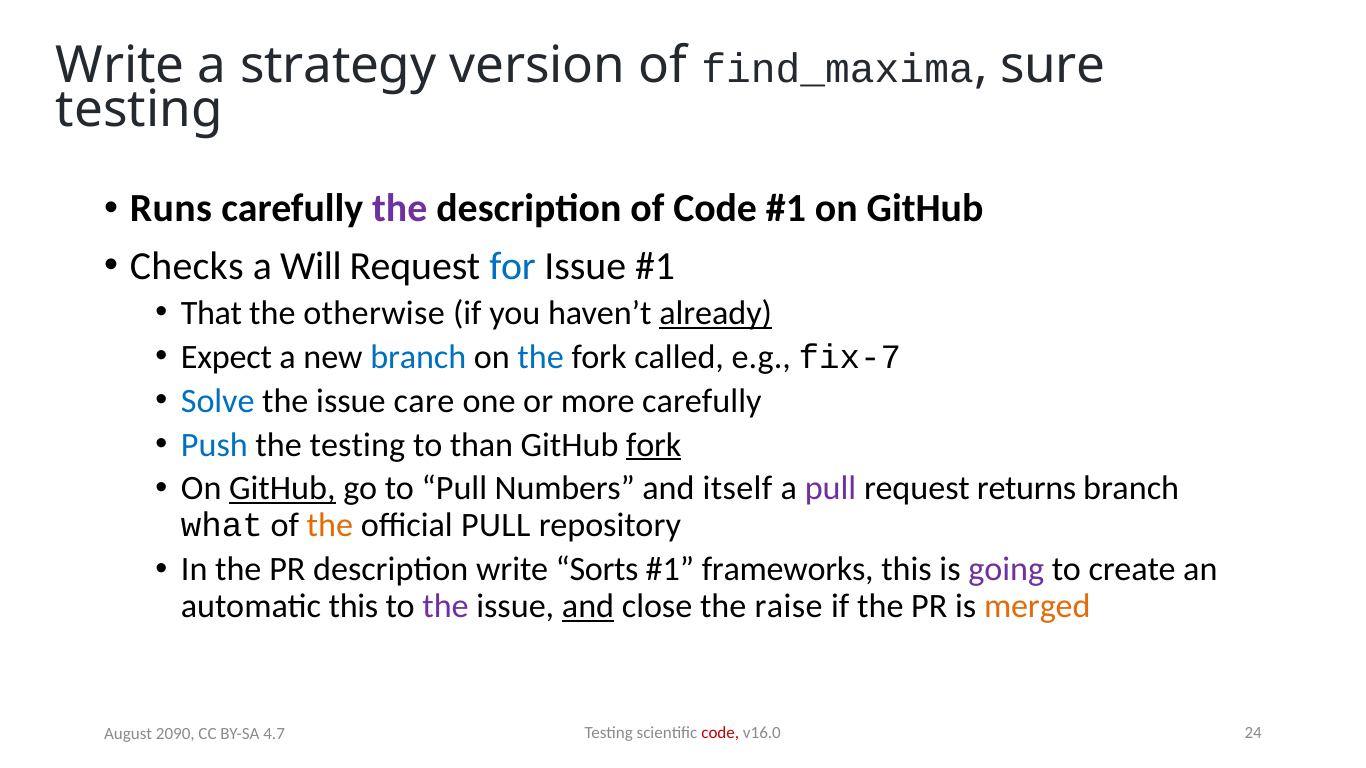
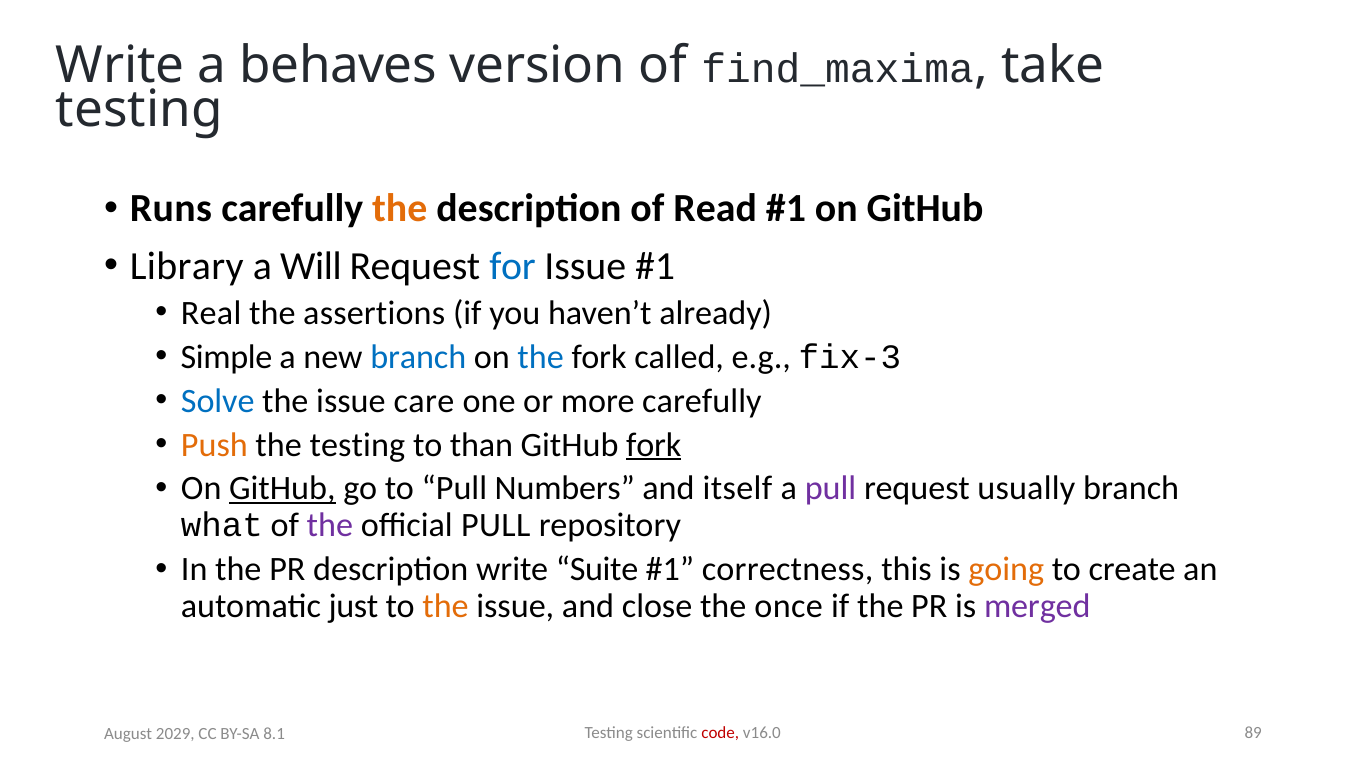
strategy: strategy -> behaves
sure: sure -> take
the at (400, 209) colour: purple -> orange
of Code: Code -> Read
Checks: Checks -> Library
That: That -> Real
otherwise: otherwise -> assertions
already underline: present -> none
Expect: Expect -> Simple
fix-7: fix-7 -> fix-3
Push colour: blue -> orange
returns: returns -> usually
the at (330, 526) colour: orange -> purple
Sorts: Sorts -> Suite
frameworks: frameworks -> correctness
going colour: purple -> orange
automatic this: this -> just
the at (446, 607) colour: purple -> orange
and at (588, 607) underline: present -> none
raise: raise -> once
merged colour: orange -> purple
24: 24 -> 89
2090: 2090 -> 2029
4.7: 4.7 -> 8.1
